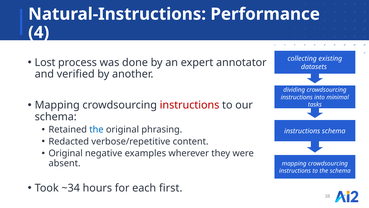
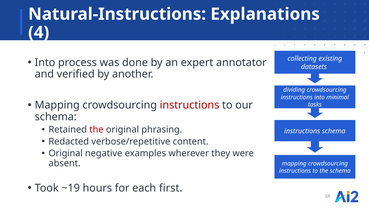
Performance: Performance -> Explanations
Lost at (45, 62): Lost -> Into
the at (96, 129) colour: blue -> red
~34: ~34 -> ~19
